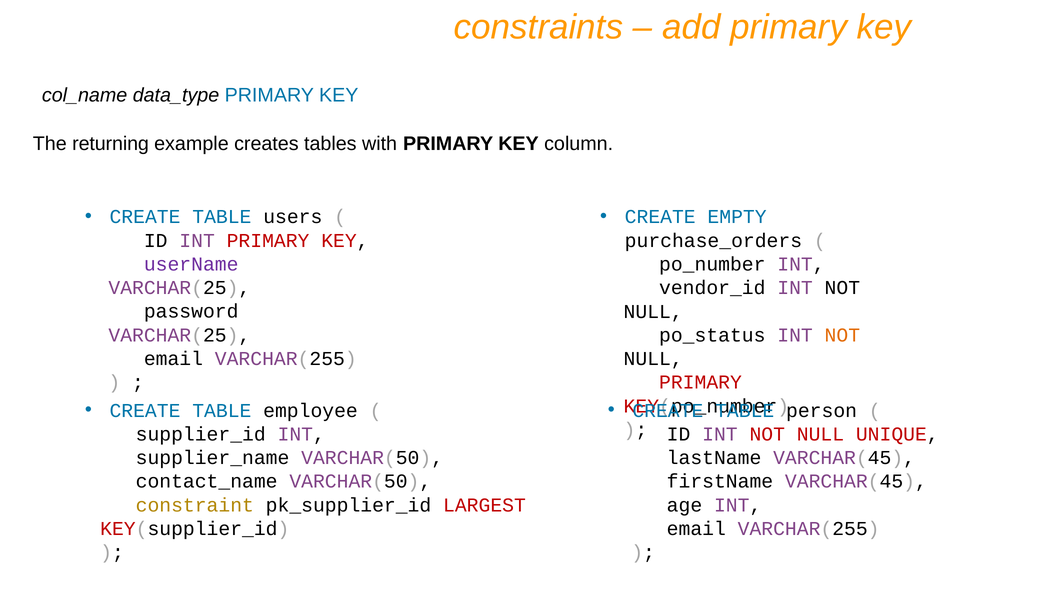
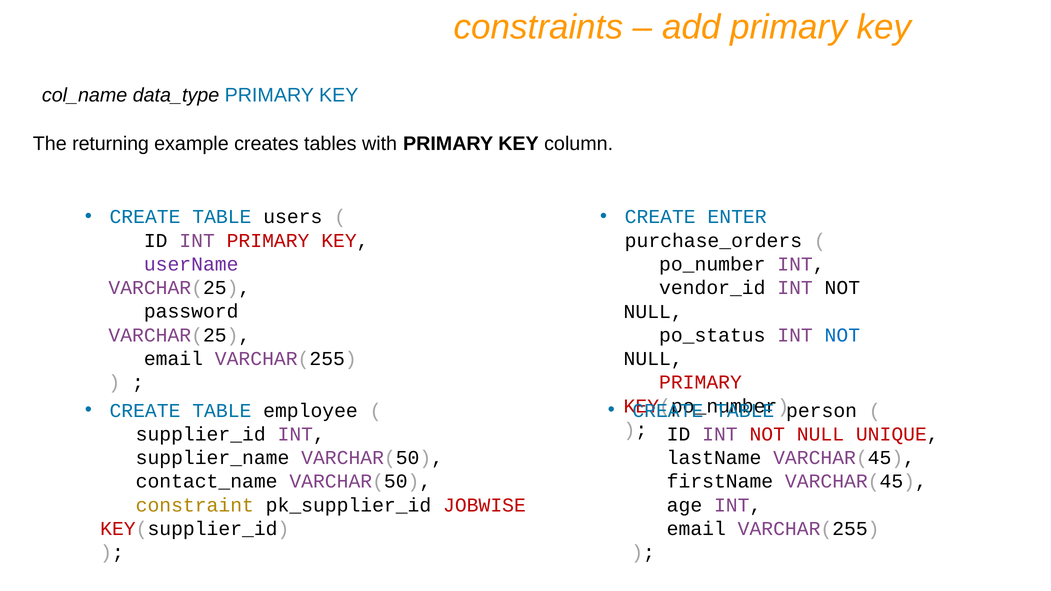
EMPTY: EMPTY -> ENTER
NOT at (842, 335) colour: orange -> blue
LARGEST: LARGEST -> JOBWISE
